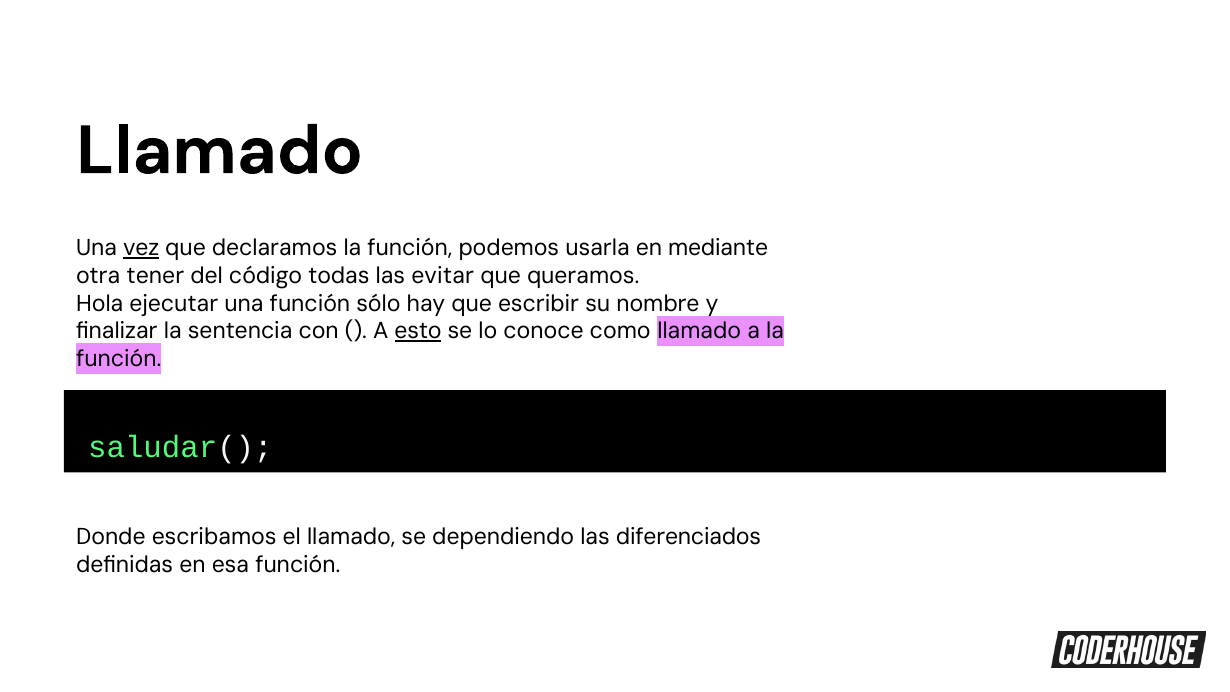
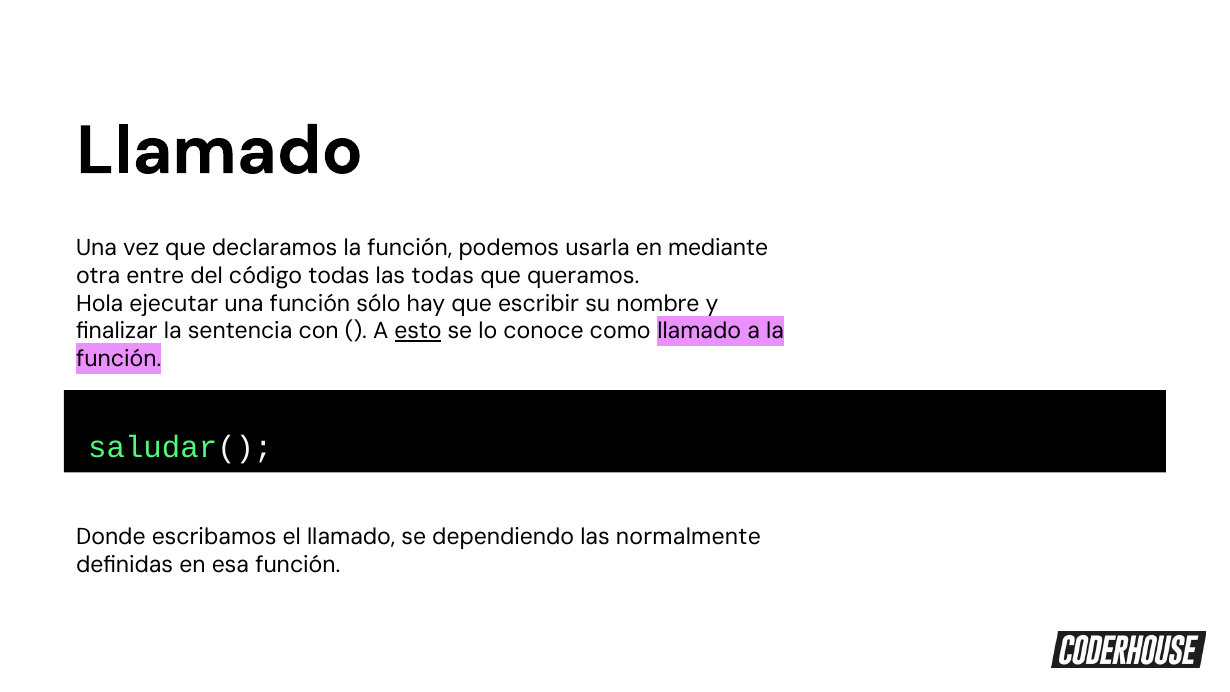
vez underline: present -> none
tener: tener -> entre
las evitar: evitar -> todas
diferenciados: diferenciados -> normalmente
